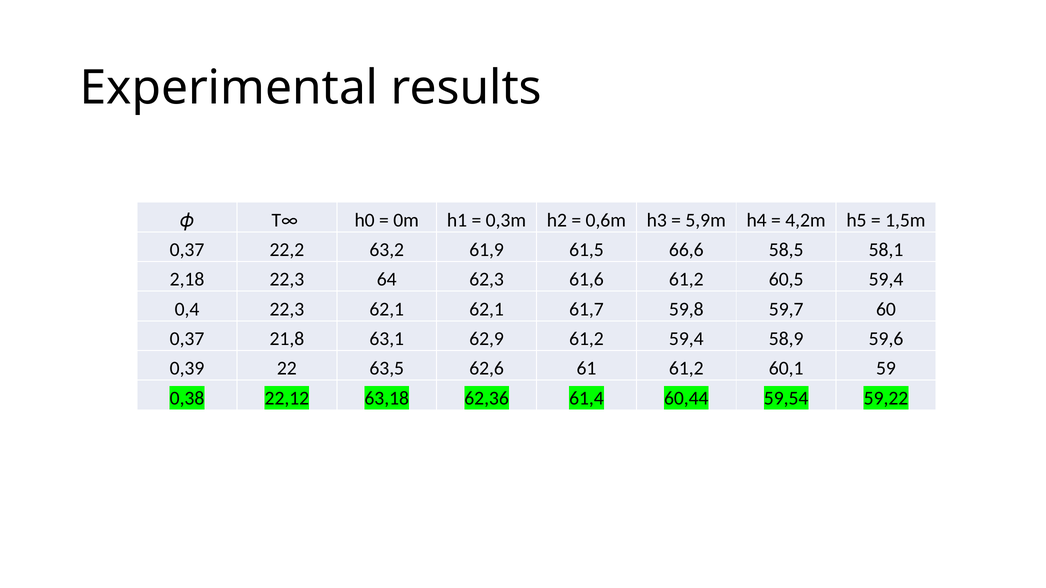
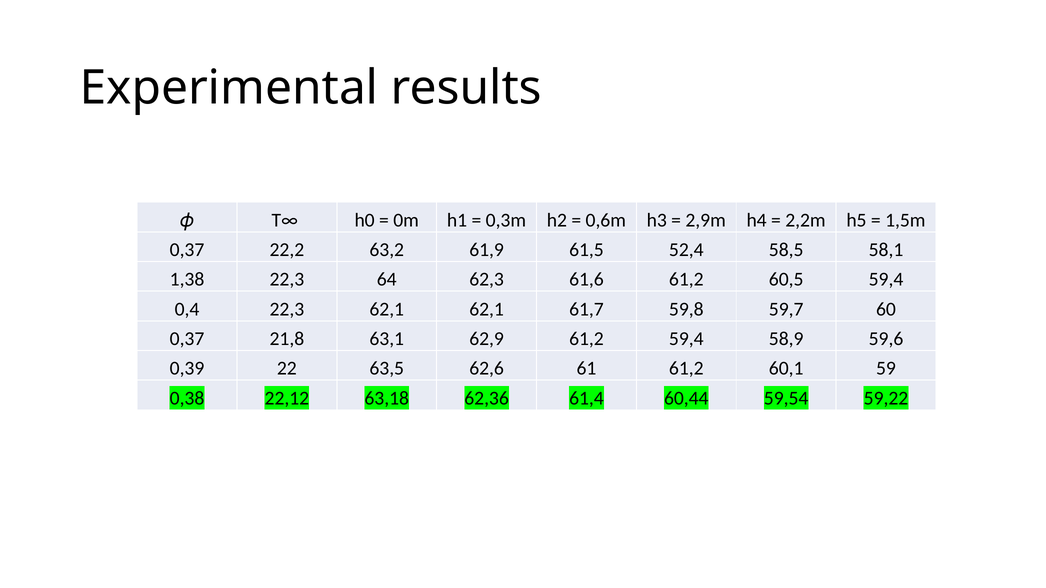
5,9m: 5,9m -> 2,9m
4,2m: 4,2m -> 2,2m
66,6: 66,6 -> 52,4
2,18: 2,18 -> 1,38
